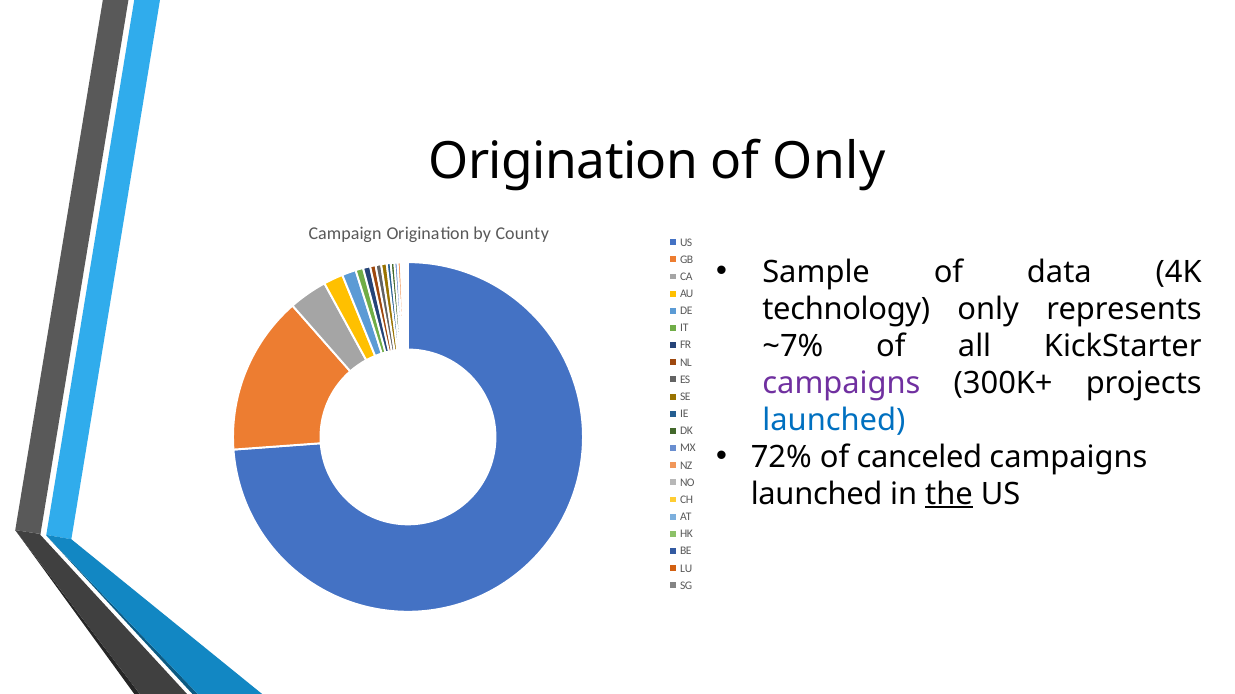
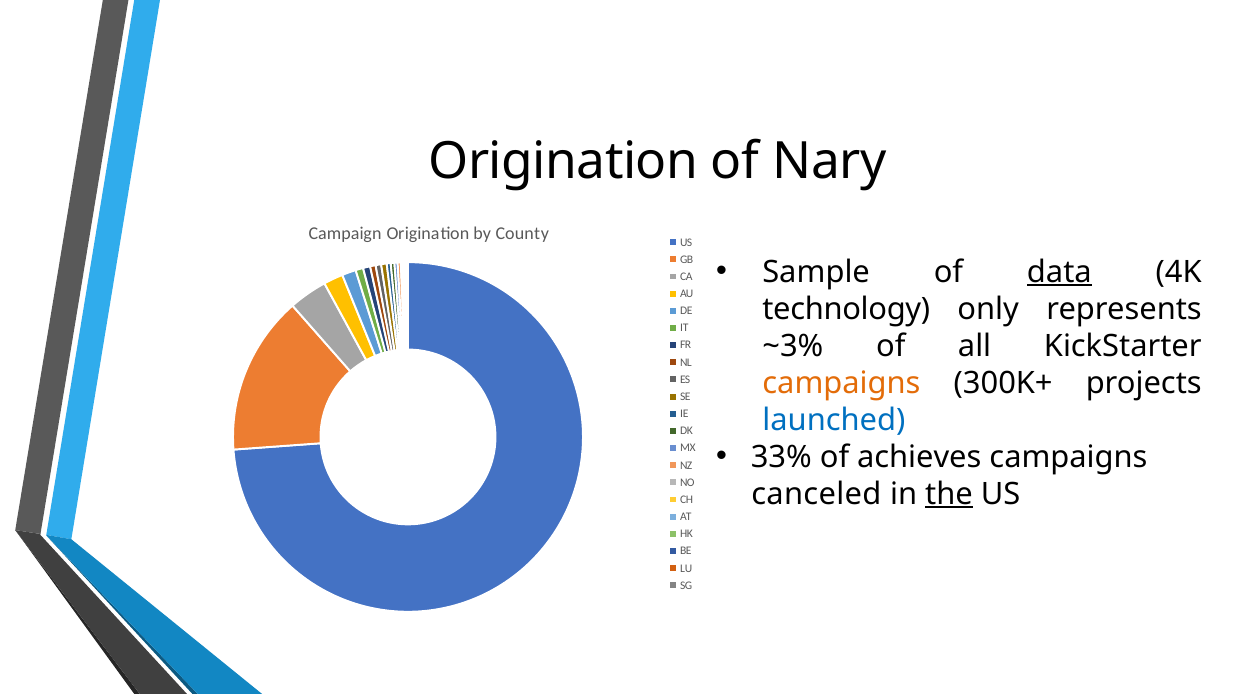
of Only: Only -> Nary
data underline: none -> present
~7%: ~7% -> ~3%
campaigns at (841, 383) colour: purple -> orange
72%: 72% -> 33%
canceled: canceled -> achieves
launched at (817, 494): launched -> canceled
